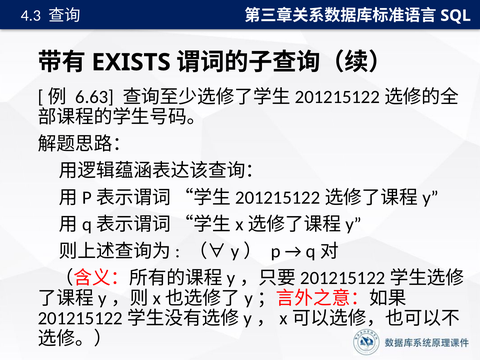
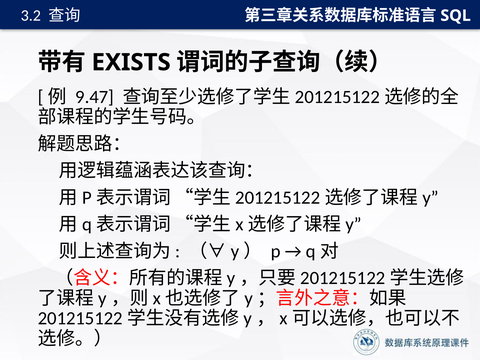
4.3: 4.3 -> 3.2
6.63: 6.63 -> 9.47
